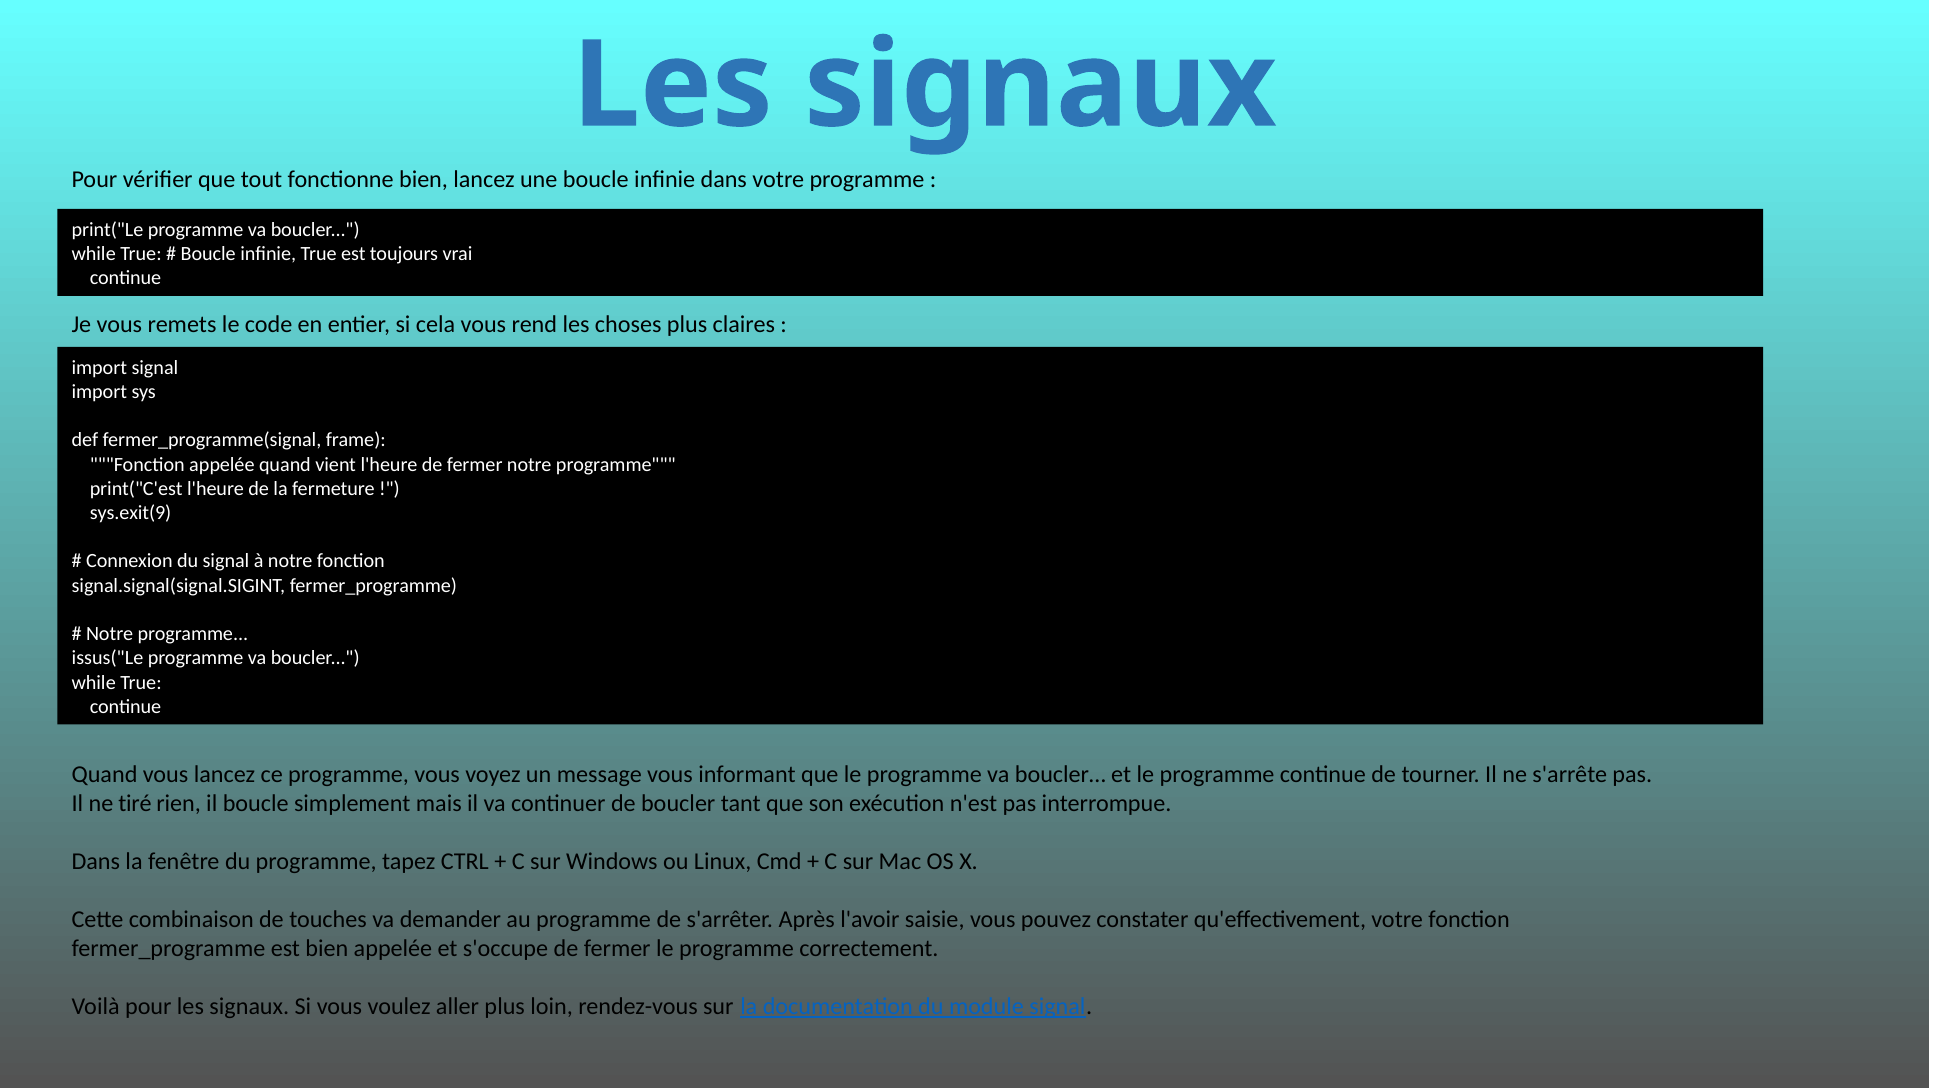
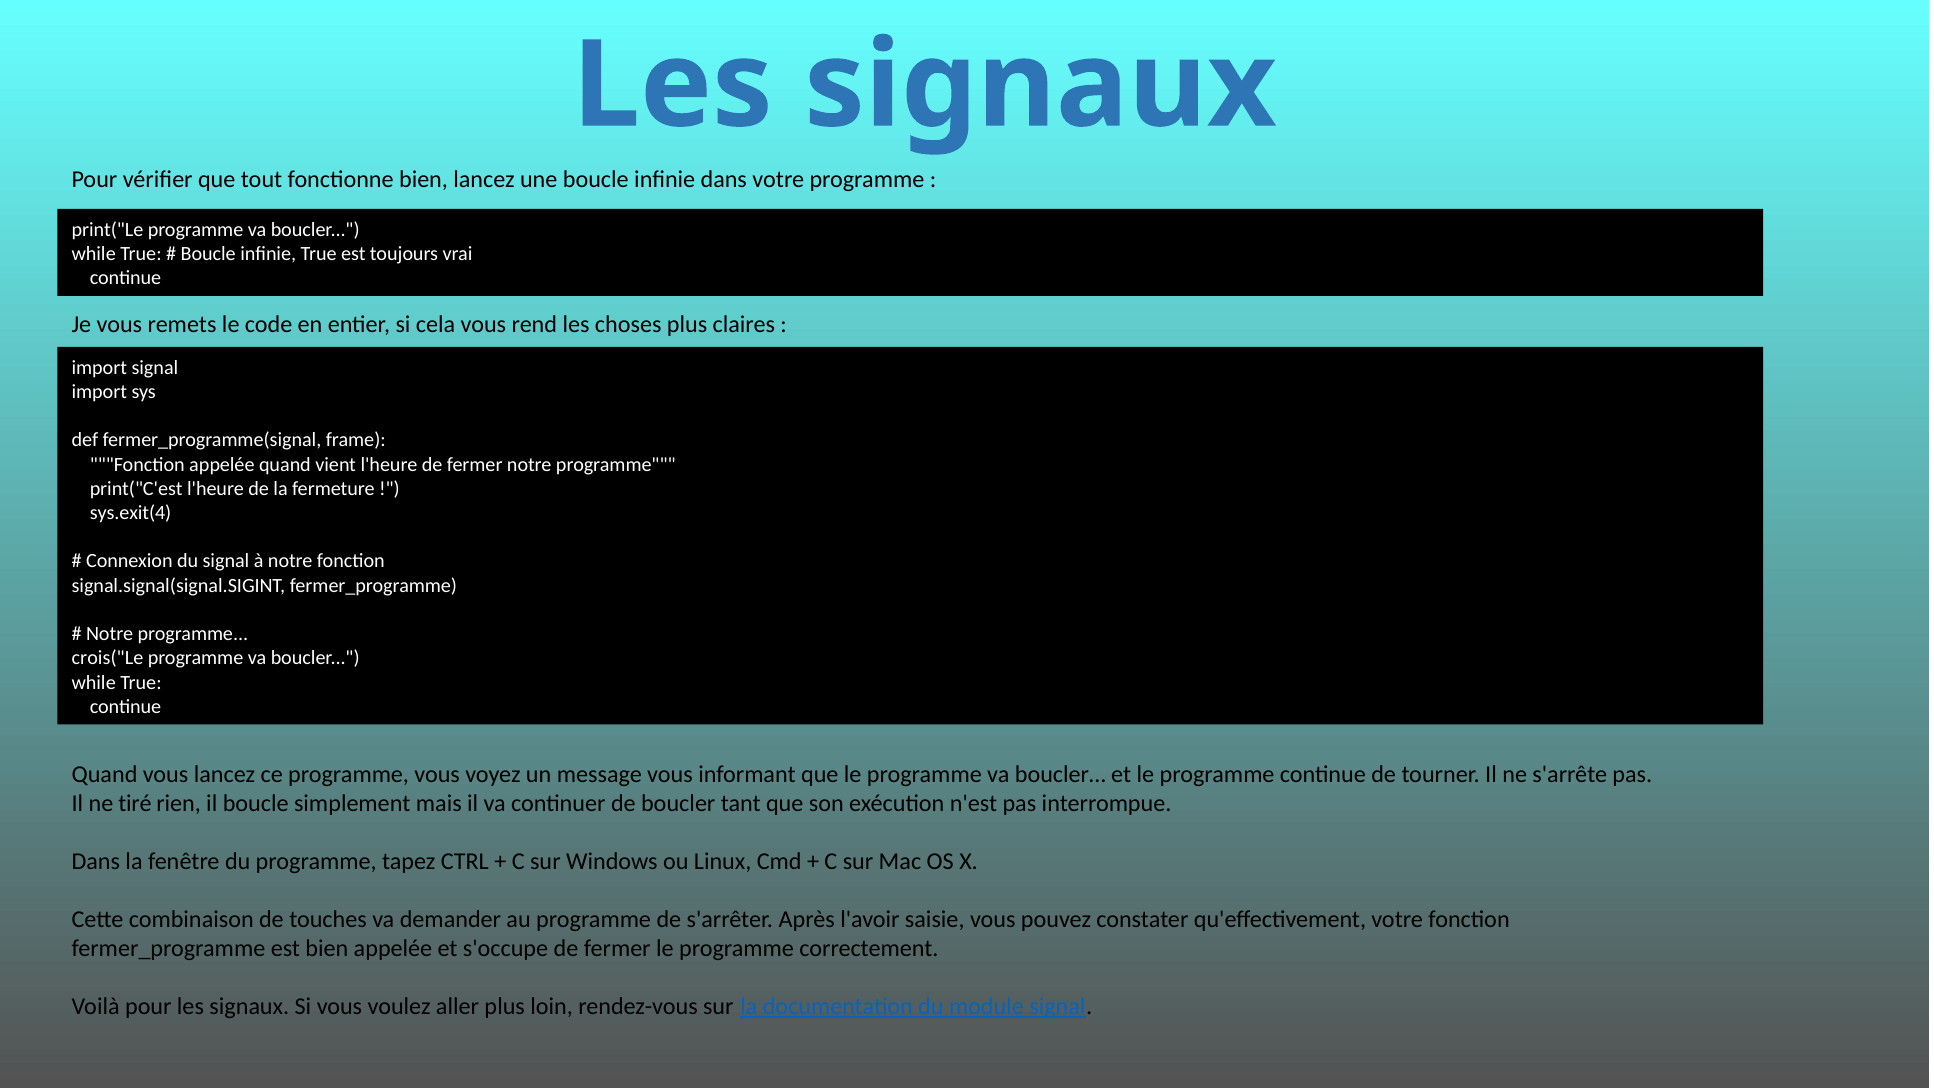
sys.exit(9: sys.exit(9 -> sys.exit(4
issus("Le: issus("Le -> crois("Le
